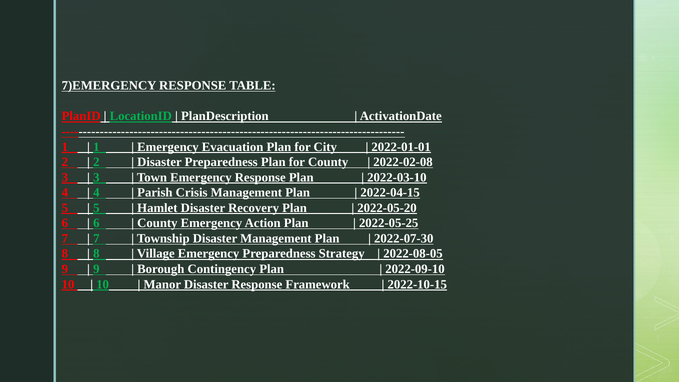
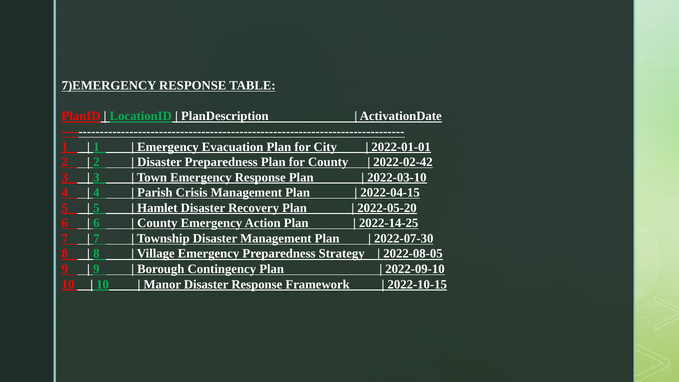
2022-02-08: 2022-02-08 -> 2022-02-42
2022-05-25: 2022-05-25 -> 2022-14-25
